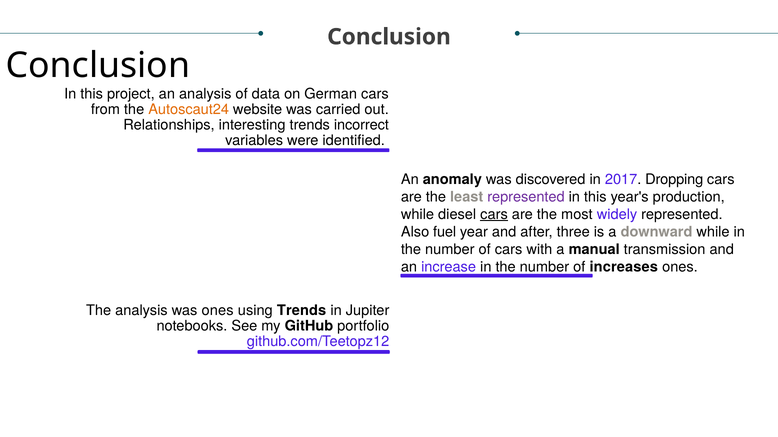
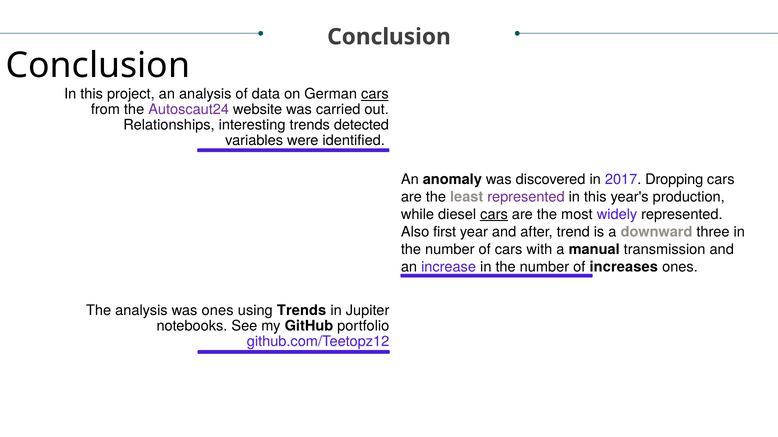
cars at (375, 94) underline: none -> present
Autoscaut24 colour: orange -> purple
incorrect: incorrect -> detected
fuel: fuel -> first
three: three -> trend
downward while: while -> three
